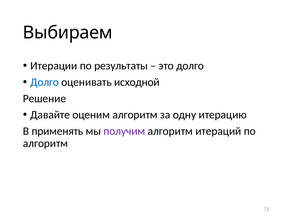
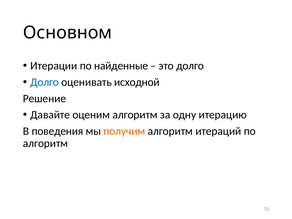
Выбираем: Выбираем -> Основном
результаты: результаты -> найденные
применять: применять -> поведения
получим colour: purple -> orange
